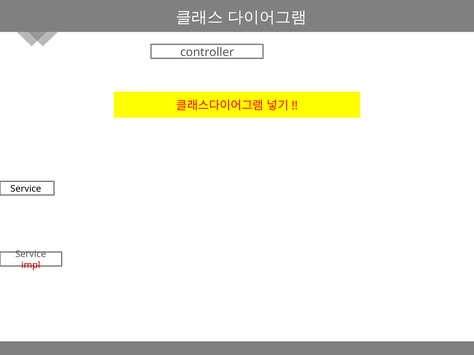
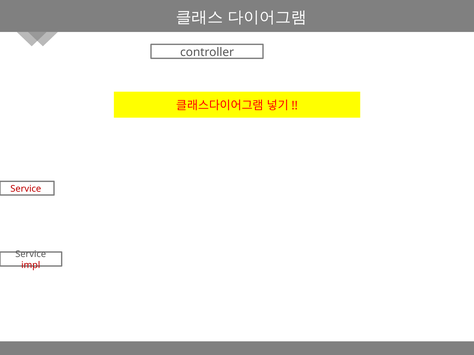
Service at (26, 189) colour: black -> red
